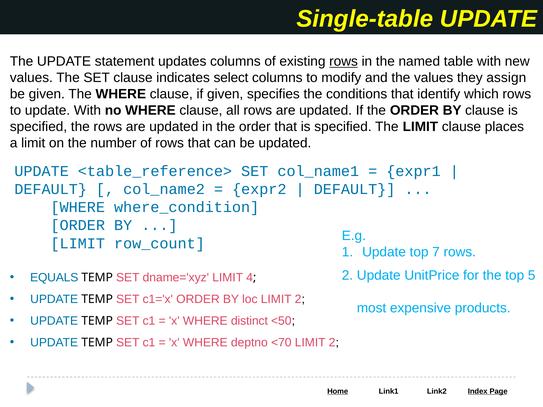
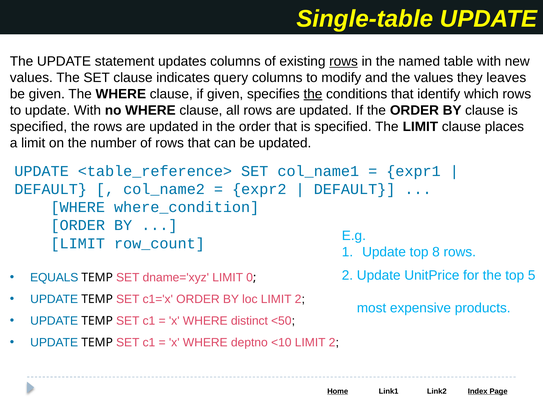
select: select -> query
assign: assign -> leaves
the at (313, 94) underline: none -> present
7: 7 -> 8
4: 4 -> 0
<70: <70 -> <10
